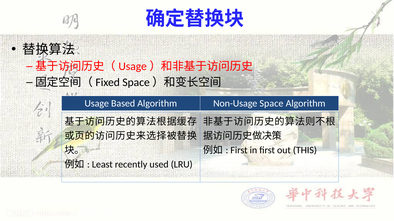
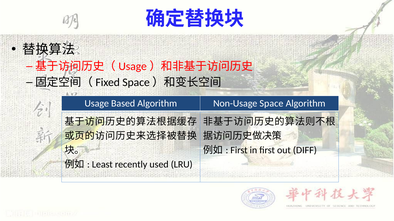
THIS: THIS -> DIFF
